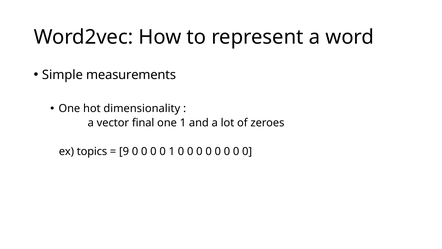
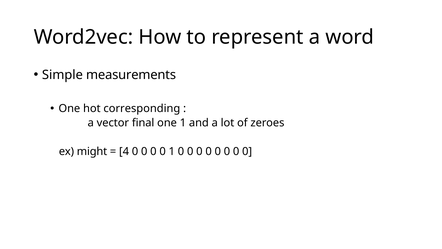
dimensionality: dimensionality -> corresponding
topics: topics -> might
9: 9 -> 4
